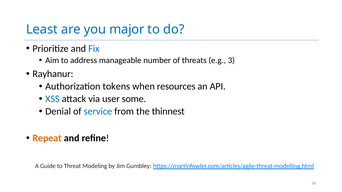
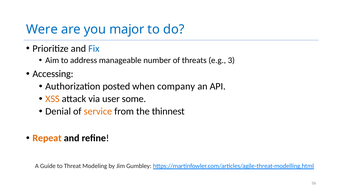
Least: Least -> Were
Rayhanur: Rayhanur -> Accessing
tokens: tokens -> posted
resources: resources -> company
XSS colour: blue -> orange
service colour: blue -> orange
